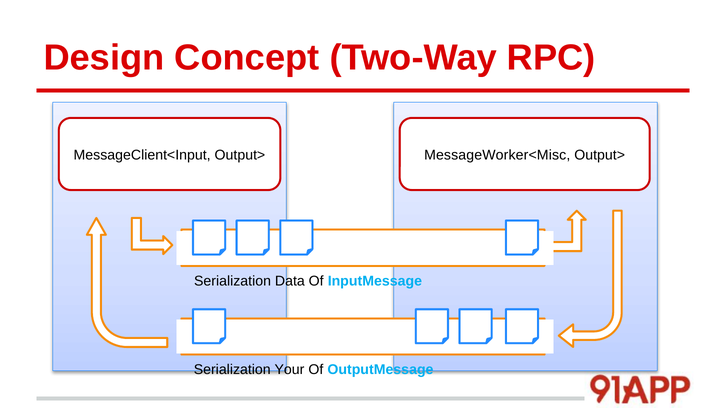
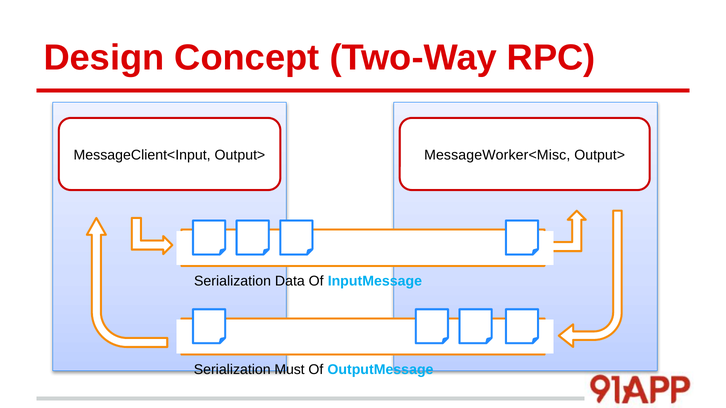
Your: Your -> Must
